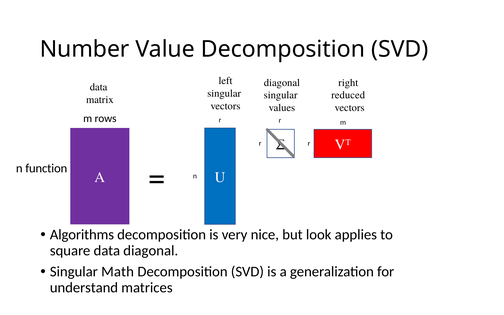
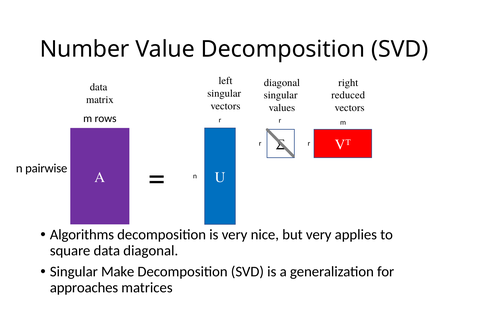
function: function -> pairwise
but look: look -> very
Math: Math -> Make
understand: understand -> approaches
